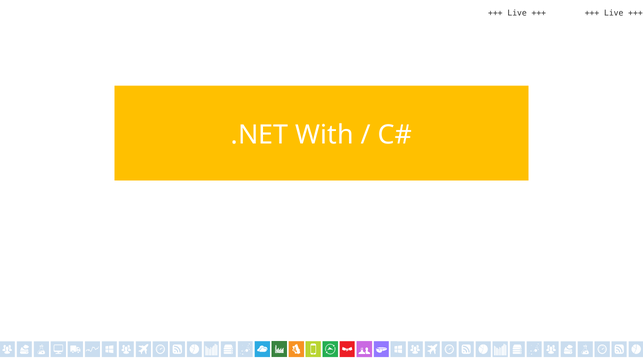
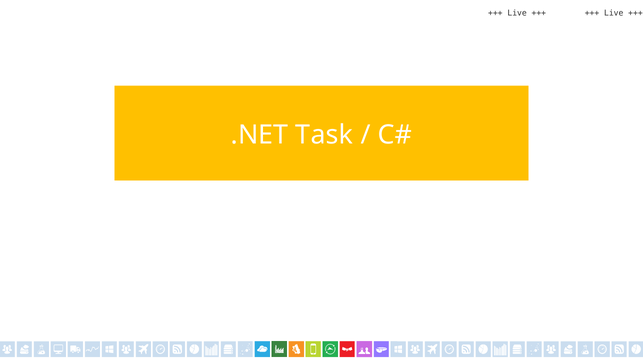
With: With -> Task
